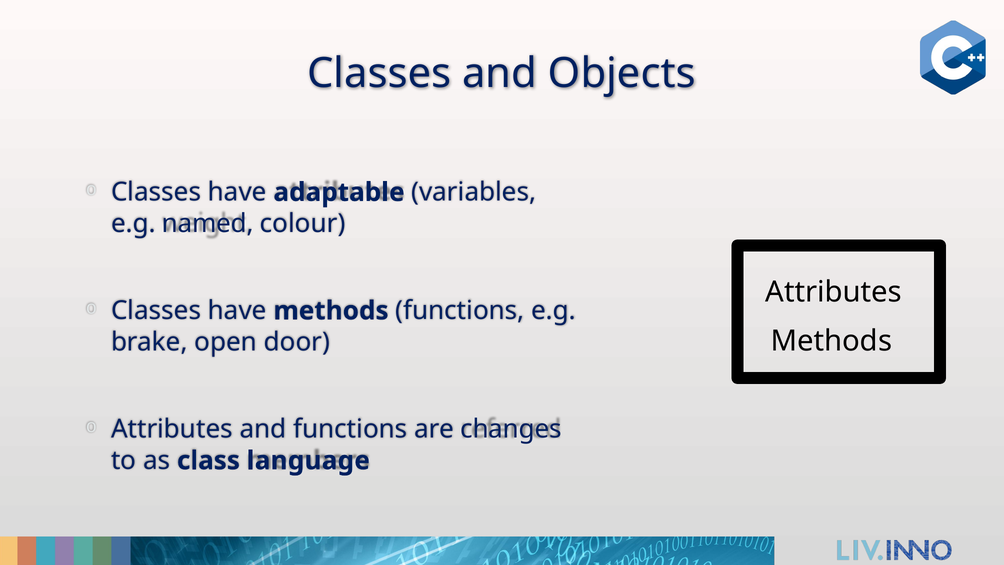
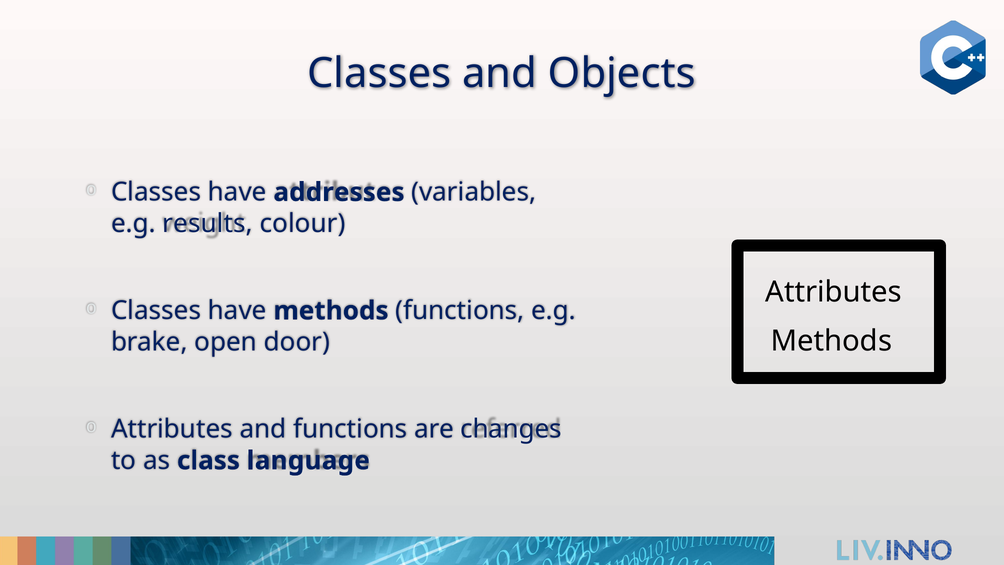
adaptable: adaptable -> addresses
named: named -> results
